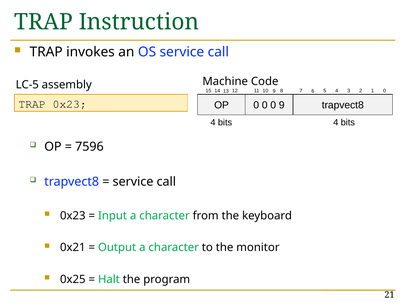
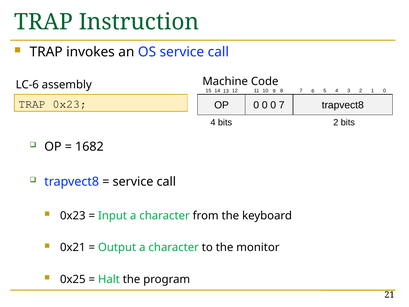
LC-5: LC-5 -> LC-6
0 9: 9 -> 7
bits 4: 4 -> 2
7596: 7596 -> 1682
